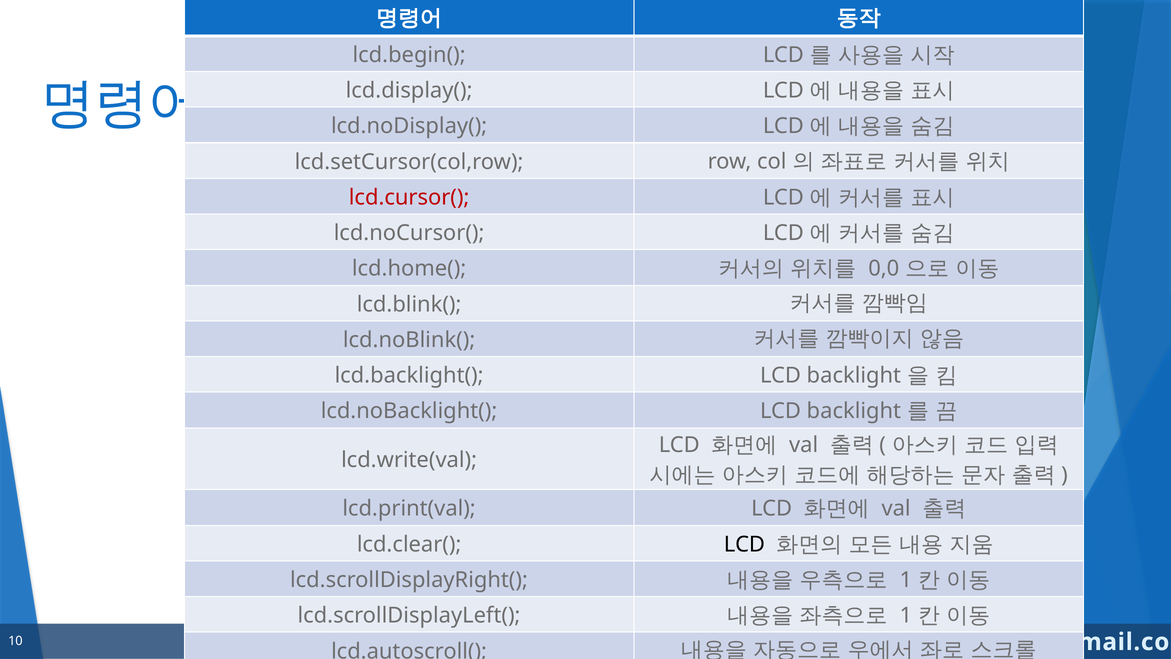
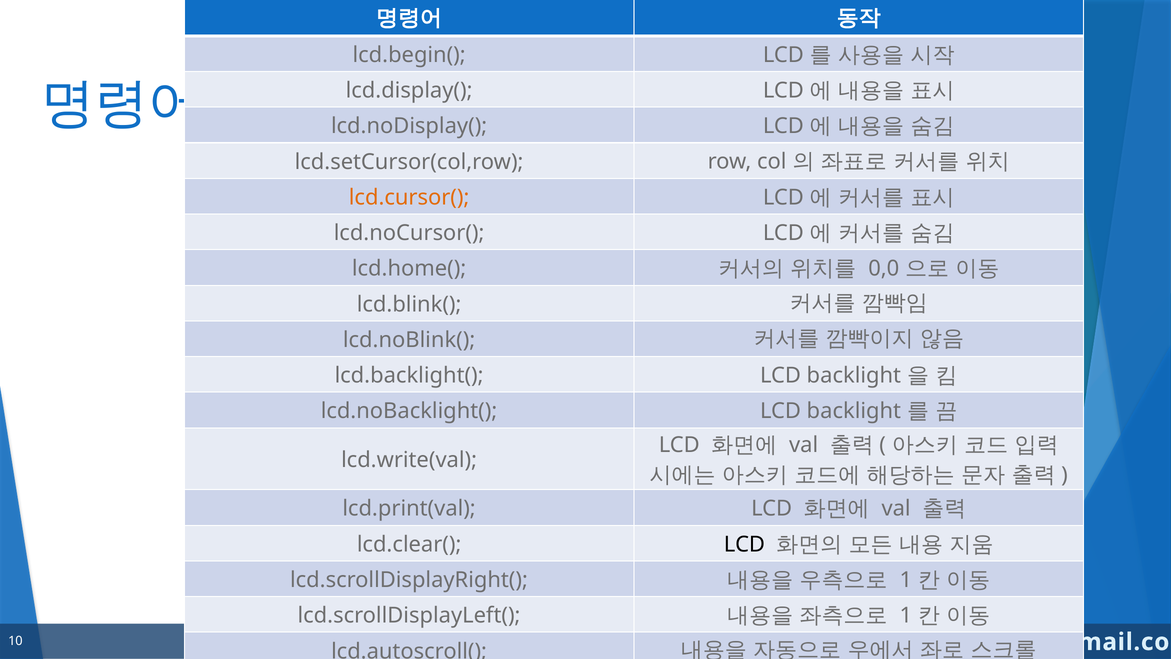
lcd.cursor( colour: red -> orange
